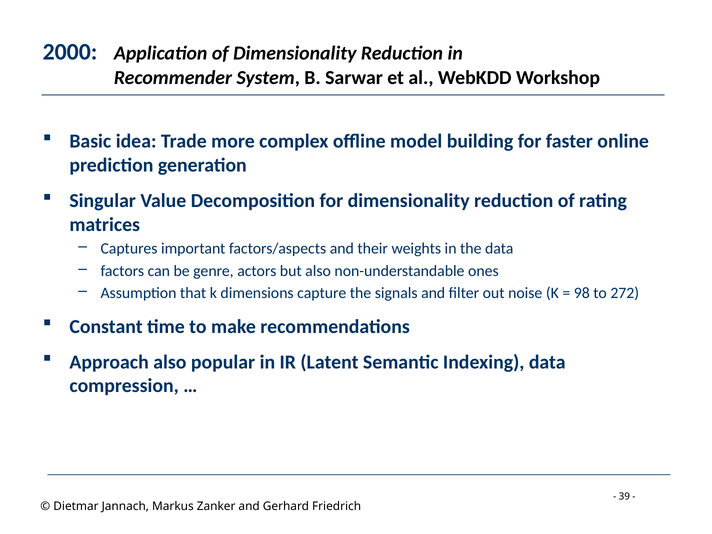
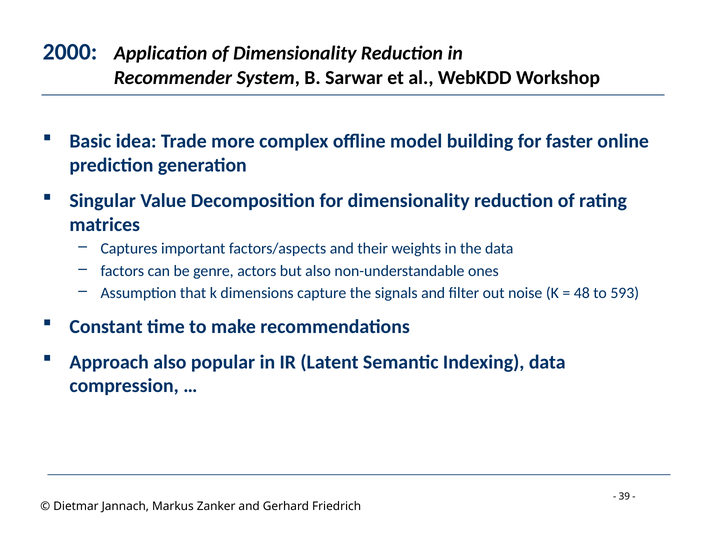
98: 98 -> 48
272: 272 -> 593
